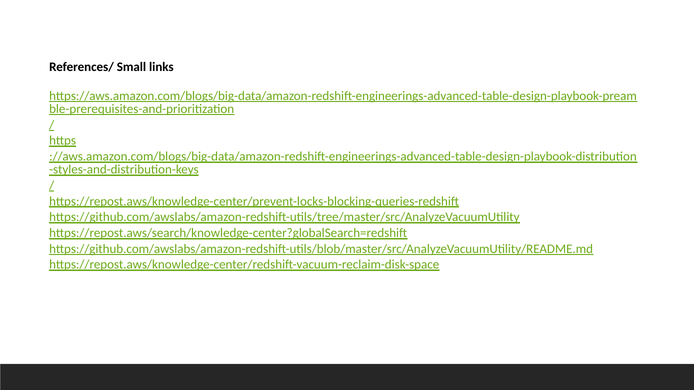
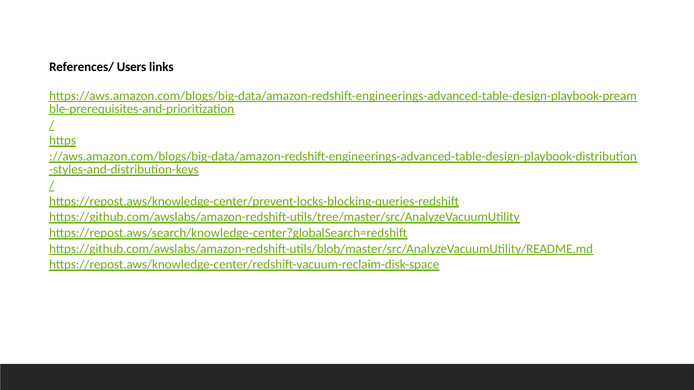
Small: Small -> Users
